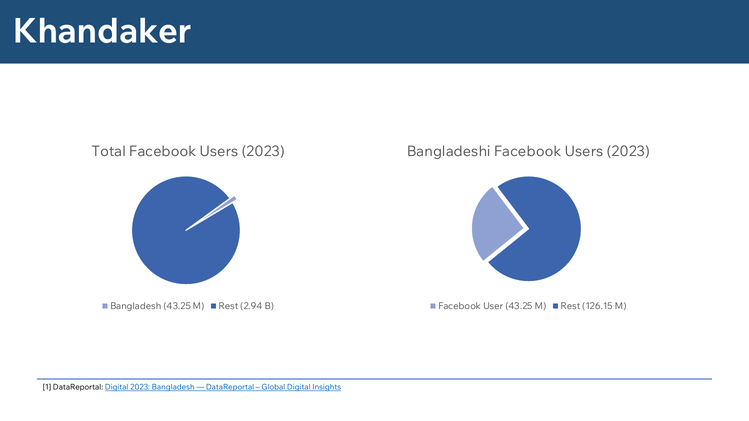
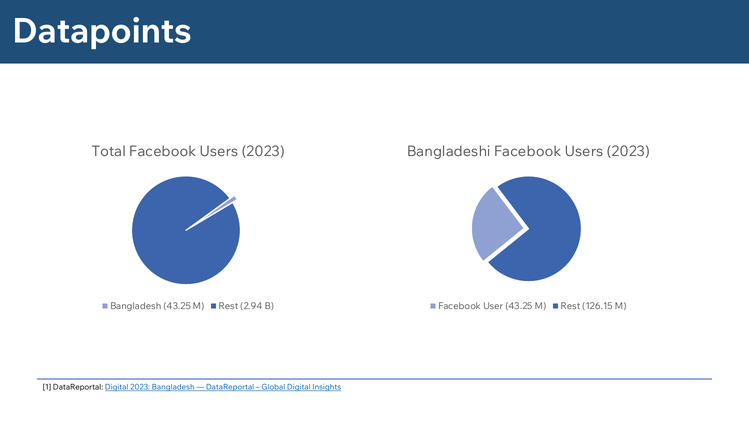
Khandaker: Khandaker -> Datapoints
